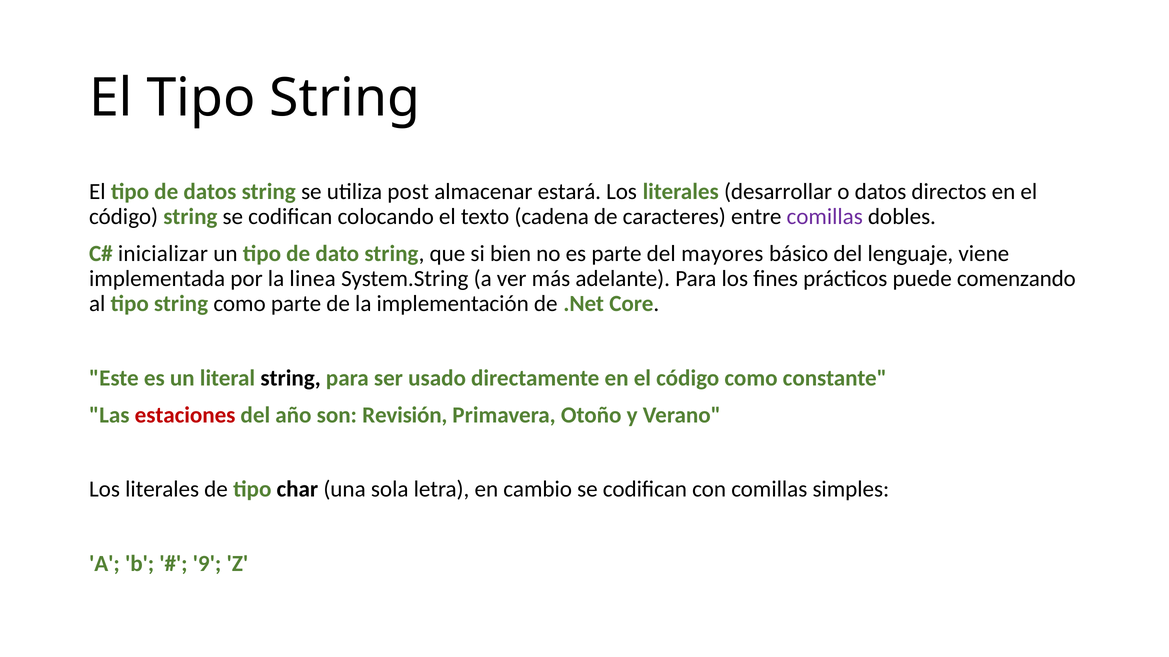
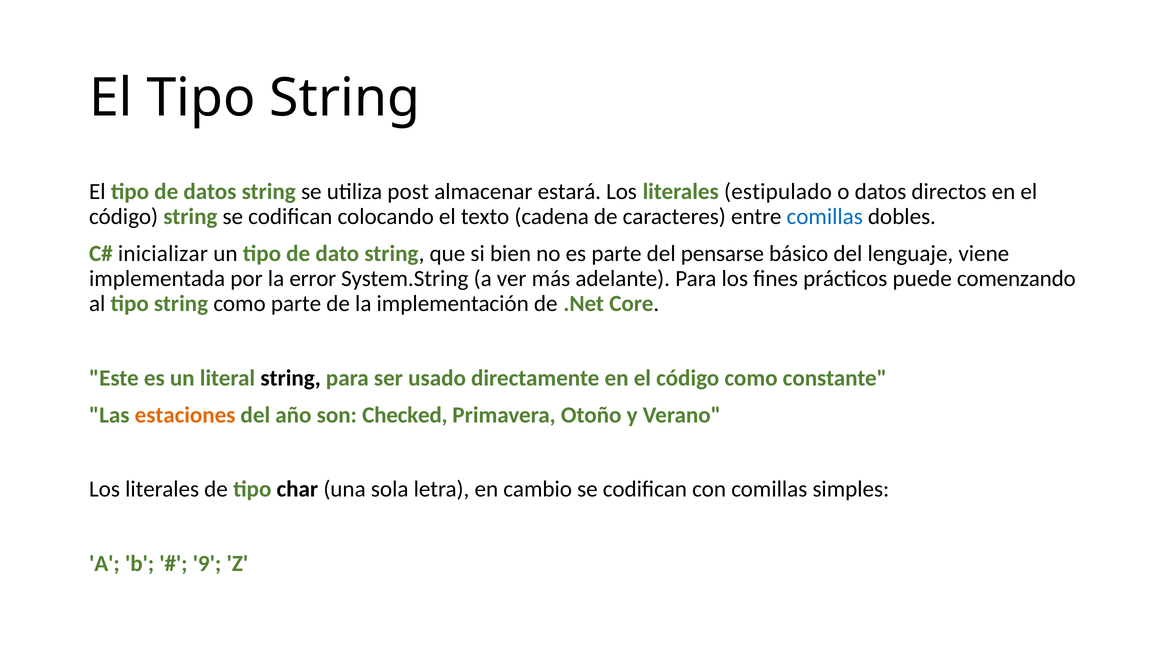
desarrollar: desarrollar -> estipulado
comillas at (825, 217) colour: purple -> blue
mayores: mayores -> pensarse
linea: linea -> error
estaciones colour: red -> orange
Revisión: Revisión -> Checked
